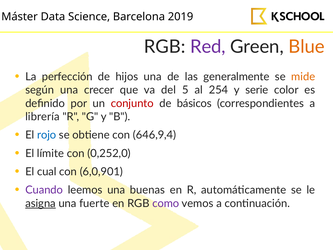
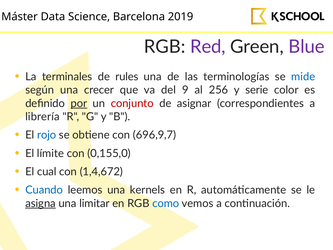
Blue colour: orange -> purple
perfección: perfección -> terminales
hijos: hijos -> rules
generalmente: generalmente -> terminologías
mide colour: orange -> blue
5: 5 -> 9
254: 254 -> 256
por underline: none -> present
básicos: básicos -> asignar
646,9,4: 646,9,4 -> 696,9,7
0,252,0: 0,252,0 -> 0,155,0
6,0,901: 6,0,901 -> 1,4,672
Cuando colour: purple -> blue
buenas: buenas -> kernels
fuerte: fuerte -> limitar
como colour: purple -> blue
